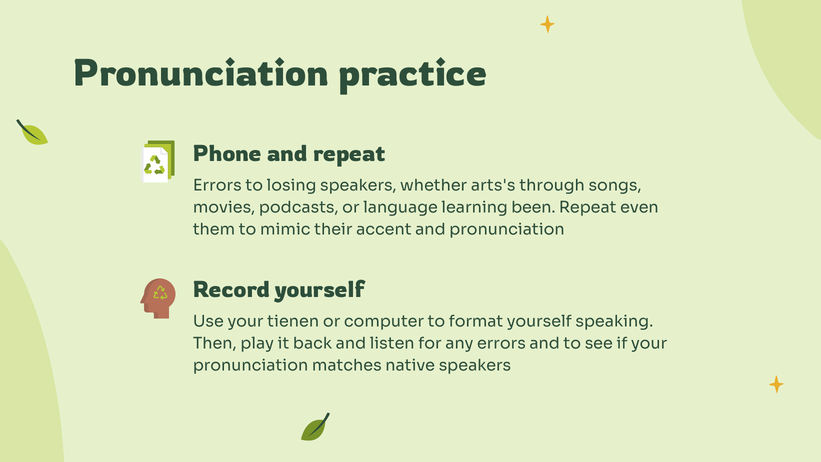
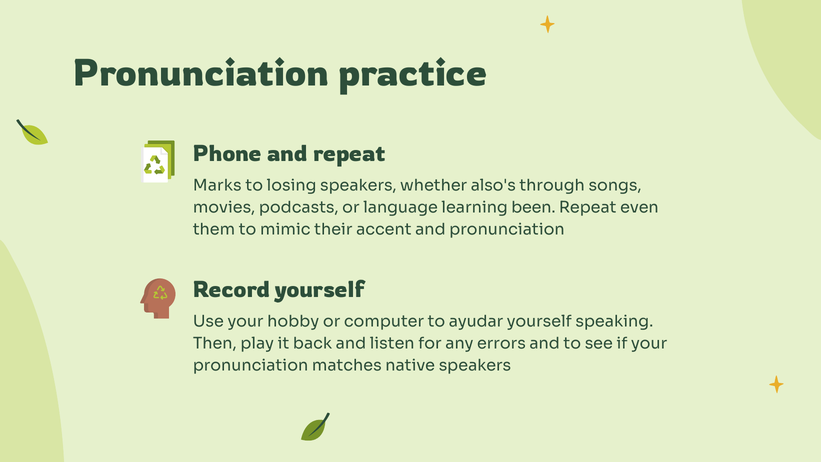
Errors at (217, 185): Errors -> Marks
arts's: arts's -> also's
tienen: tienen -> hobby
format: format -> ayudar
